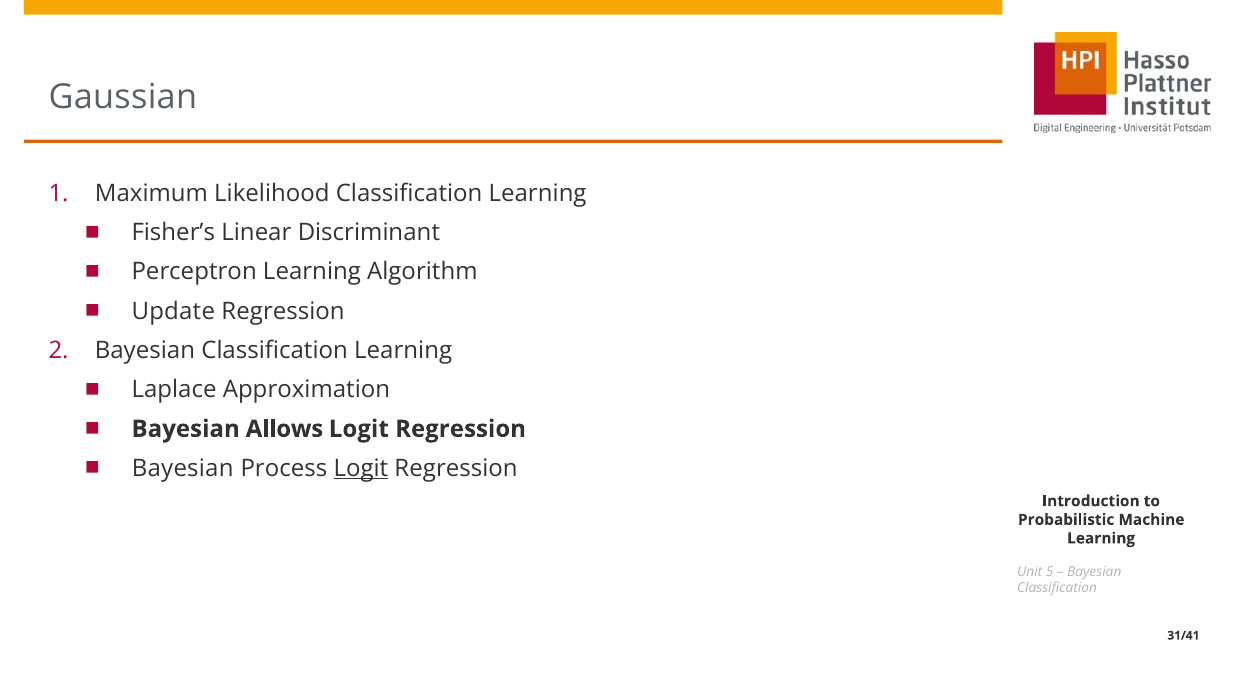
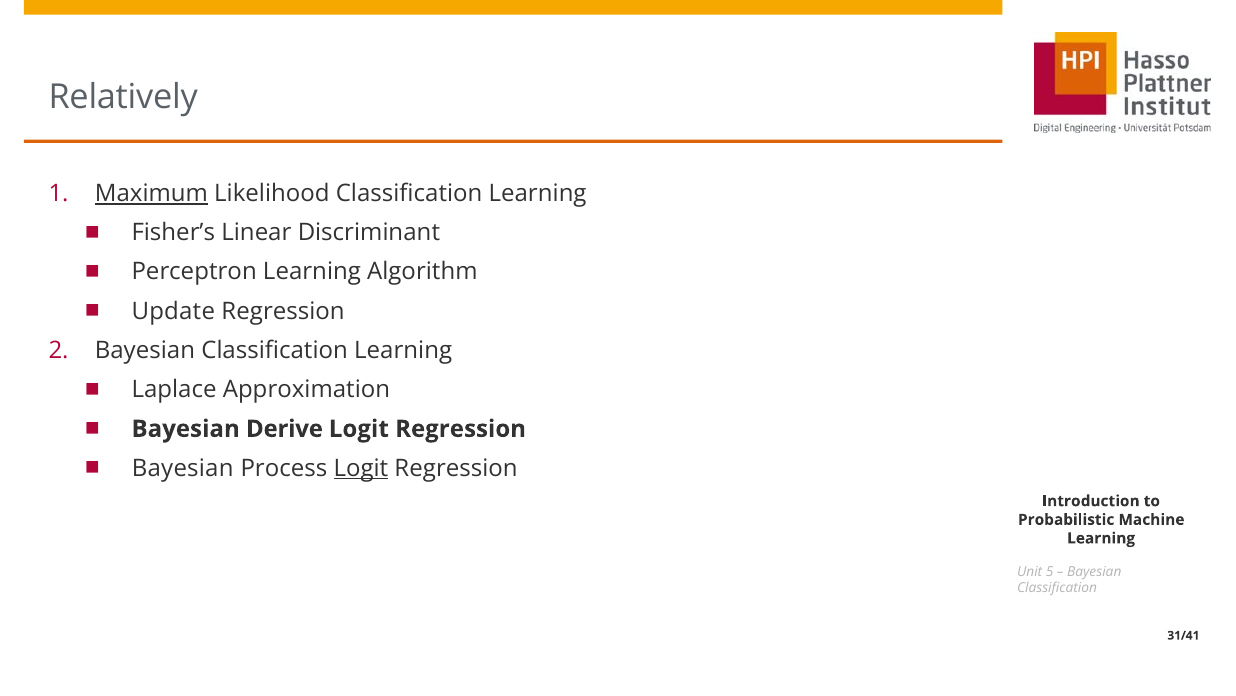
Gaussian: Gaussian -> Relatively
Maximum underline: none -> present
Allows: Allows -> Derive
